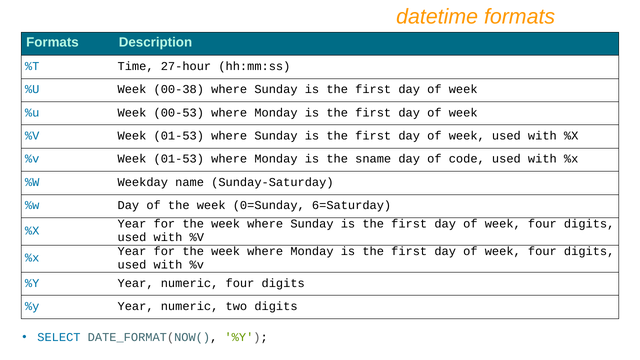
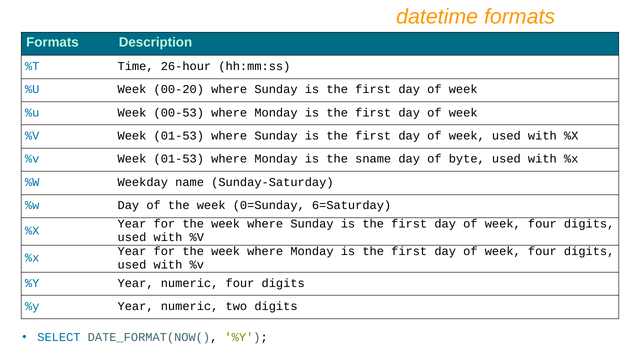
27-hour: 27-hour -> 26-hour
00-38: 00-38 -> 00-20
code: code -> byte
